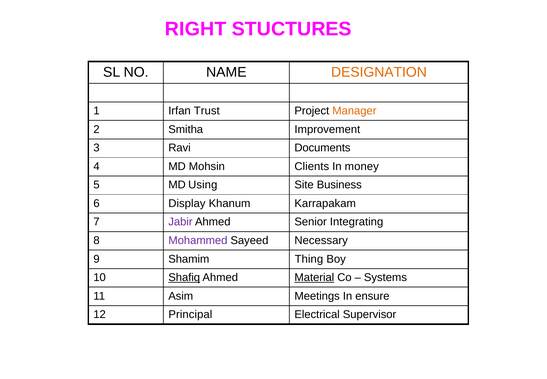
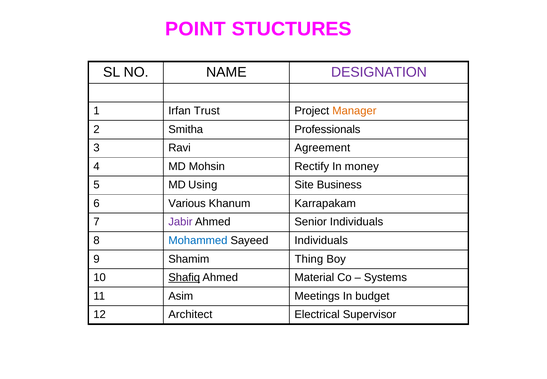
RIGHT: RIGHT -> POINT
DESIGNATION colour: orange -> purple
Improvement: Improvement -> Professionals
Documents: Documents -> Agreement
Clients: Clients -> Rectify
Display: Display -> Various
Senior Integrating: Integrating -> Individuals
Mohammed colour: purple -> blue
Sayeed Necessary: Necessary -> Individuals
Material underline: present -> none
ensure: ensure -> budget
Principal: Principal -> Architect
